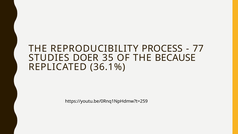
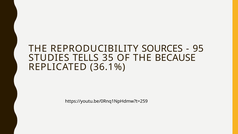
PROCESS: PROCESS -> SOURCES
77: 77 -> 95
DOER: DOER -> TELLS
